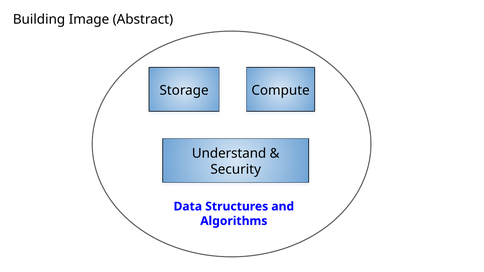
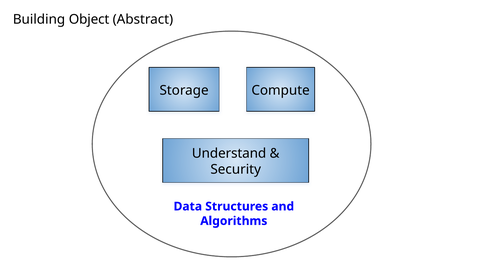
Image: Image -> Object
